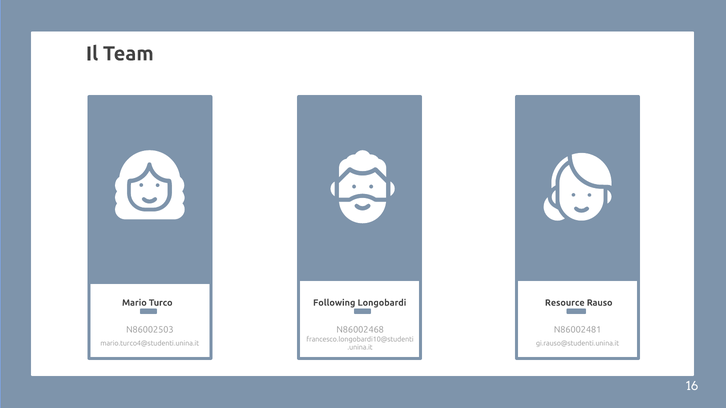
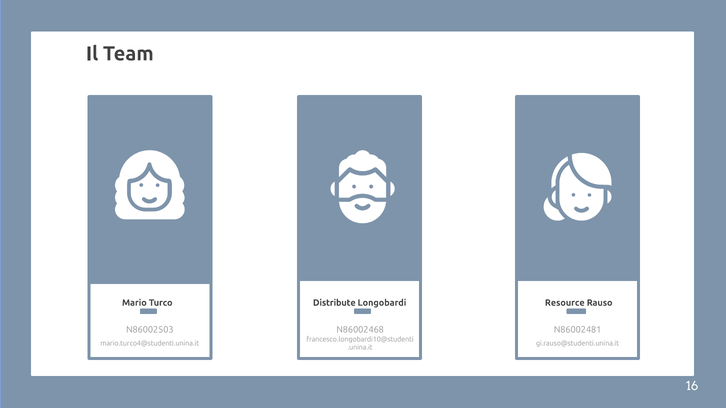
Following: Following -> Distribute
